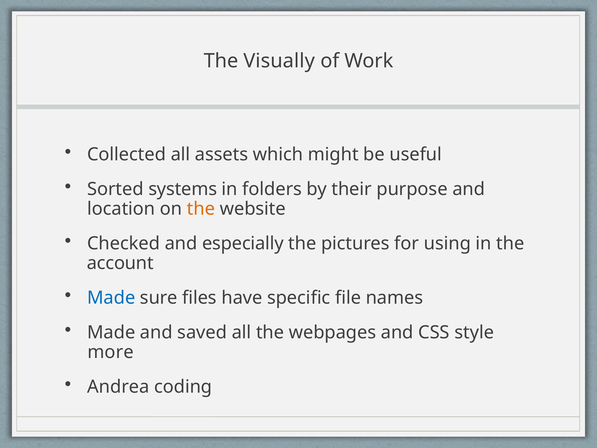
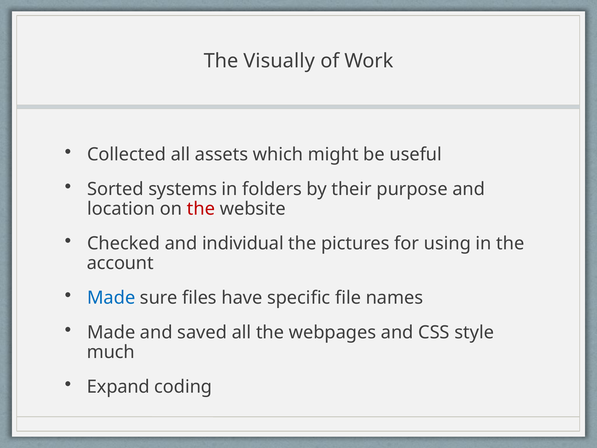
the at (201, 209) colour: orange -> red
especially: especially -> individual
more: more -> much
Andrea: Andrea -> Expand
